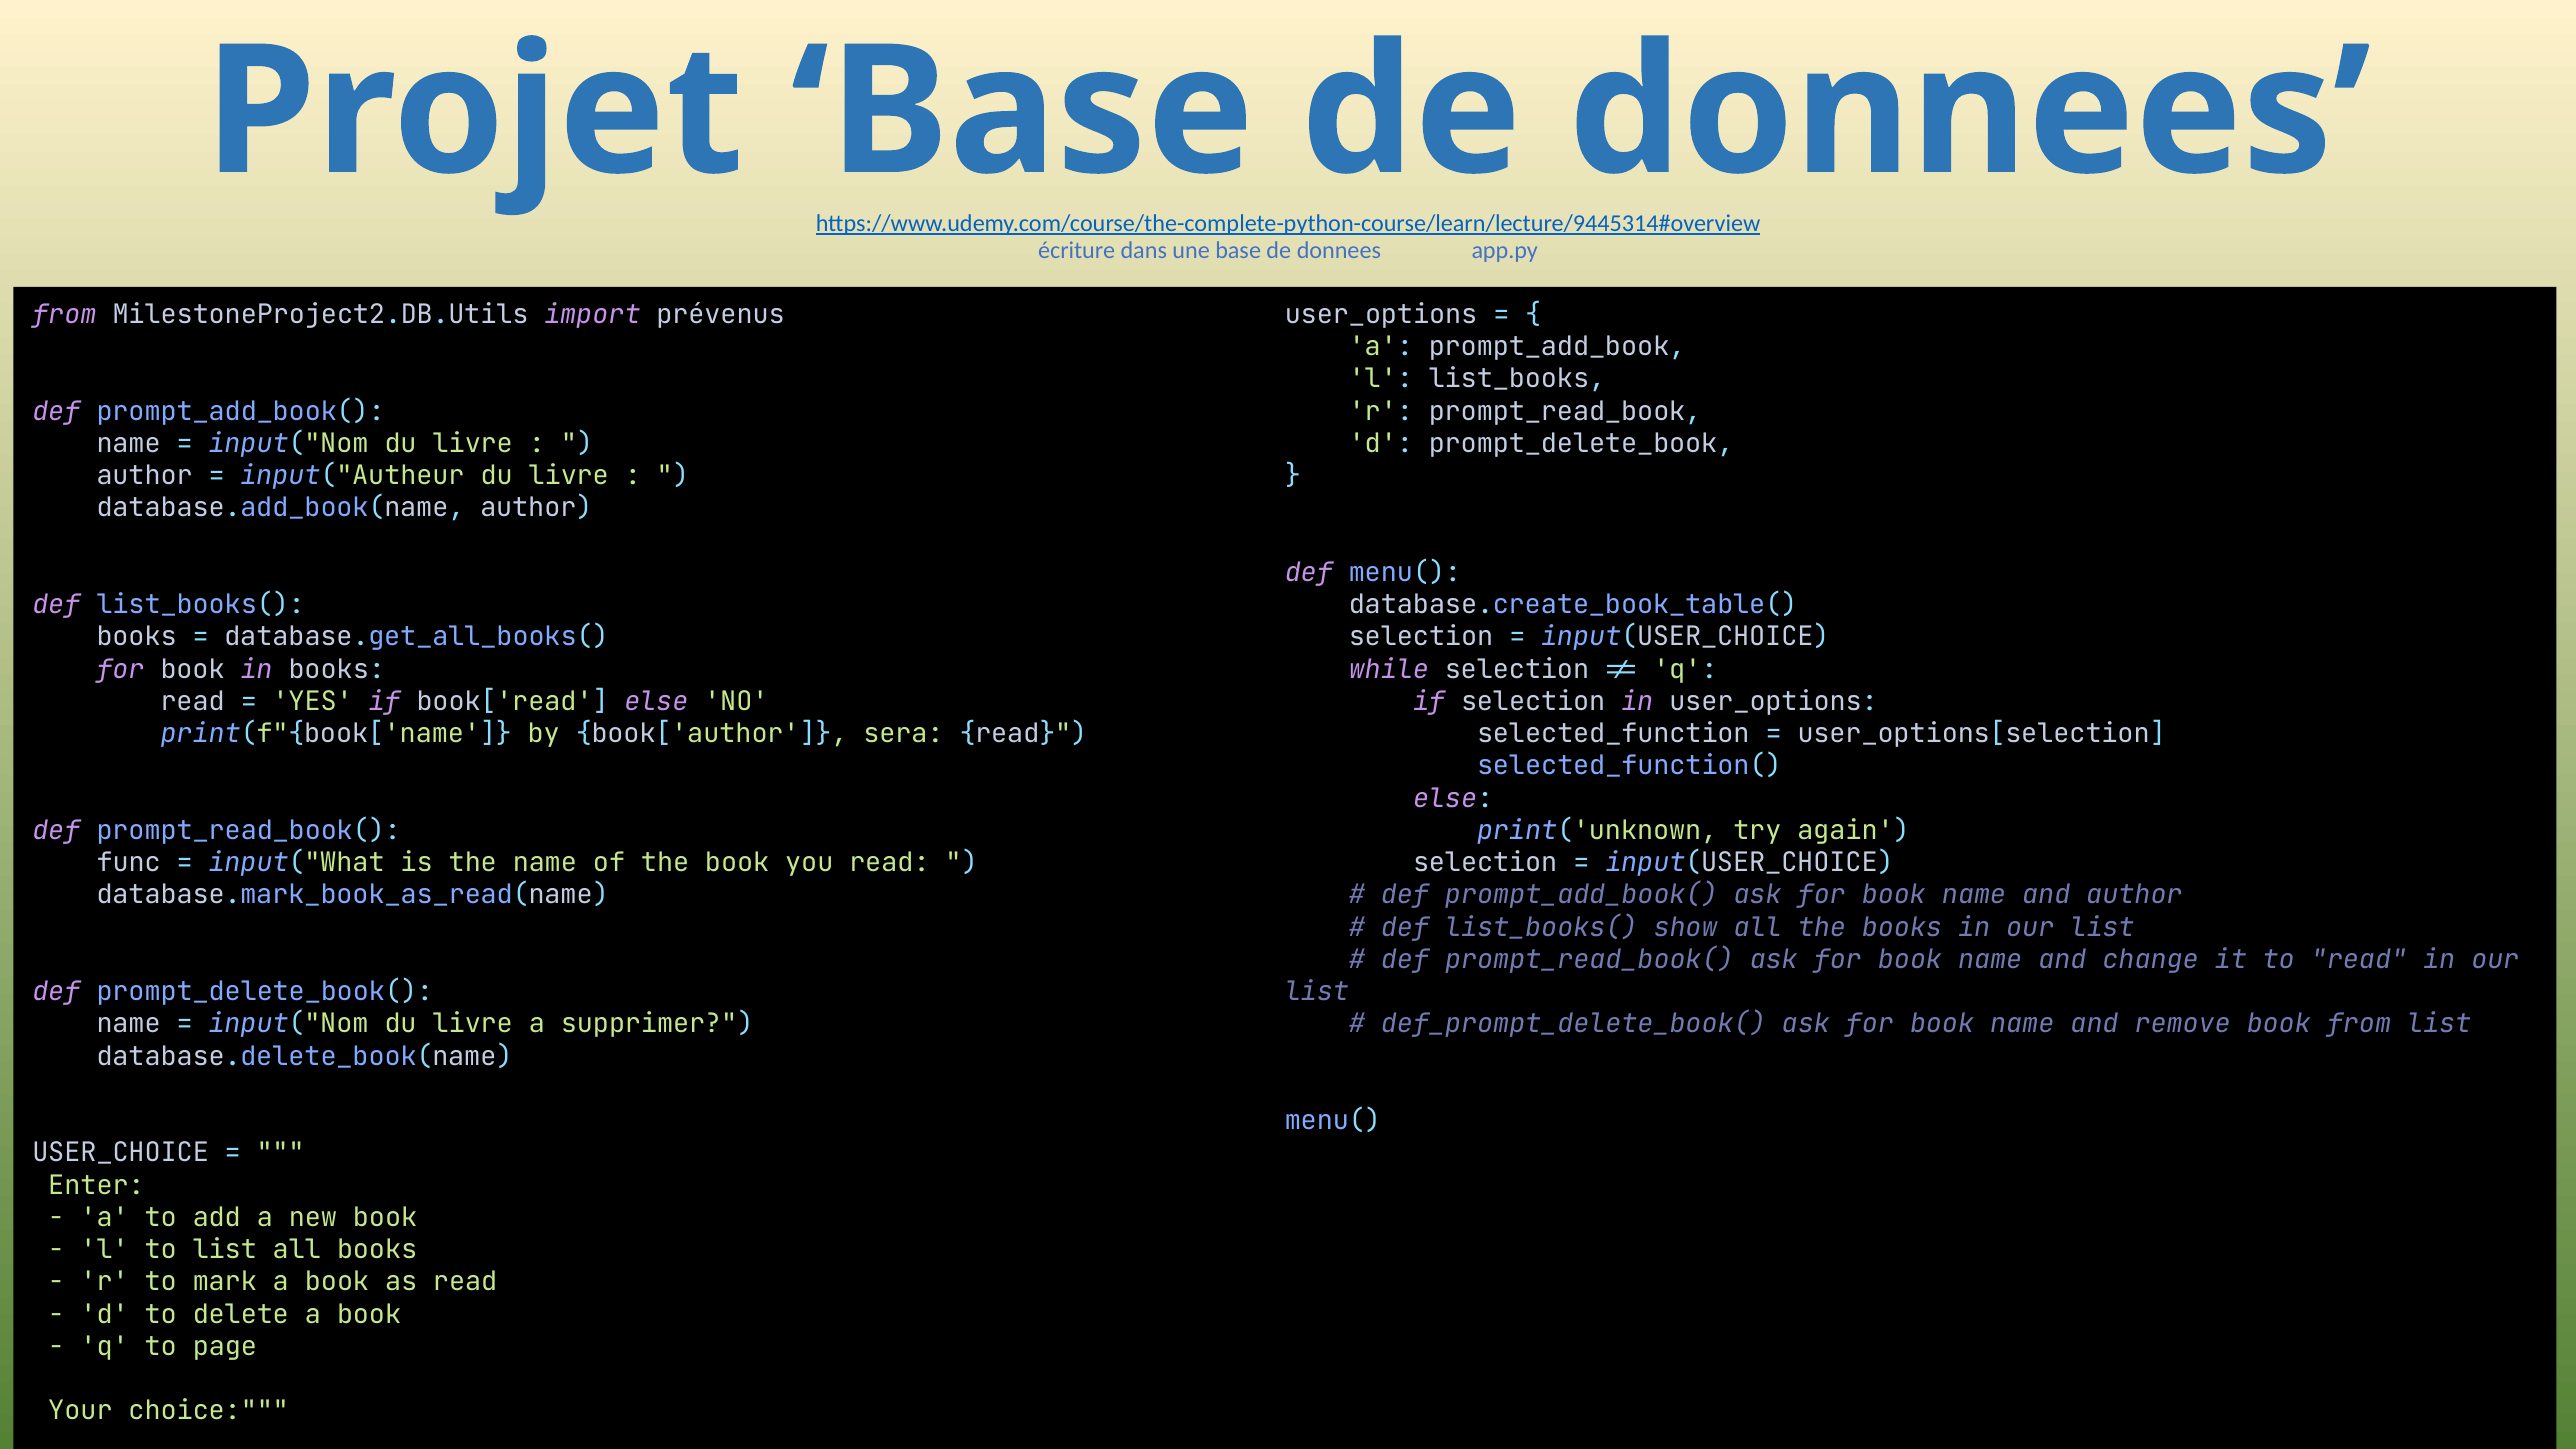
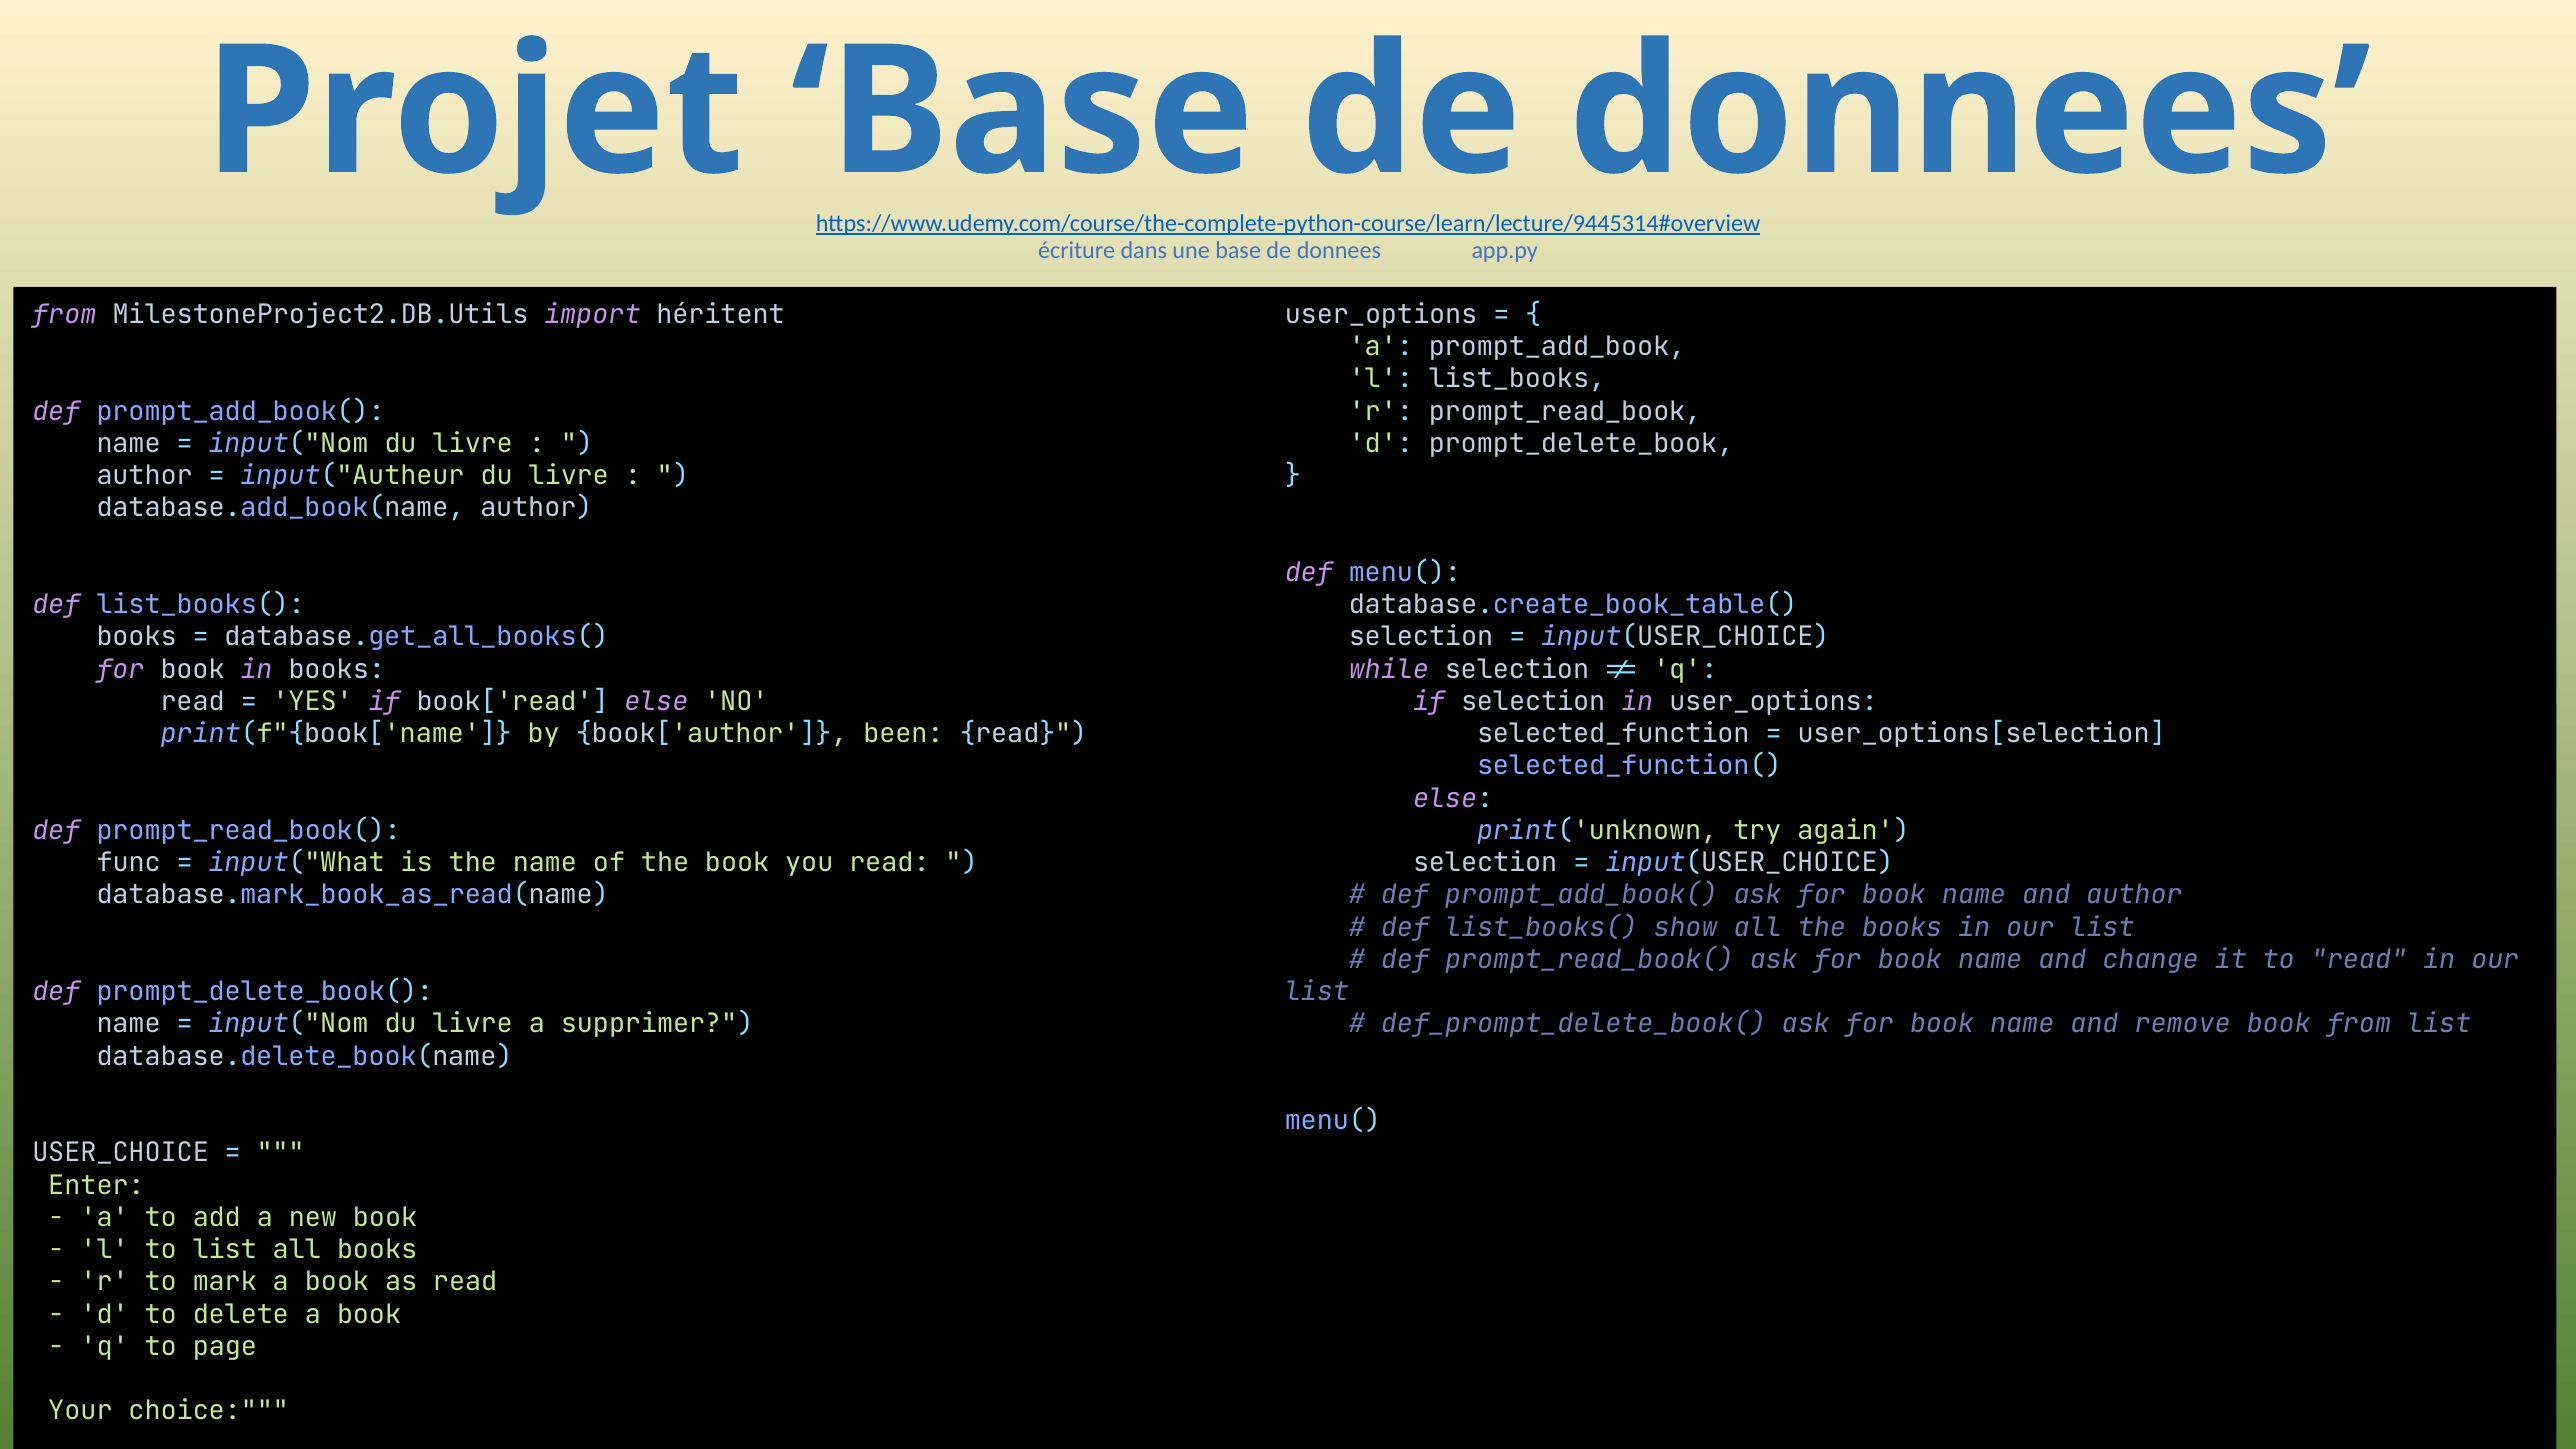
prévenus: prévenus -> héritent
sera: sera -> been
